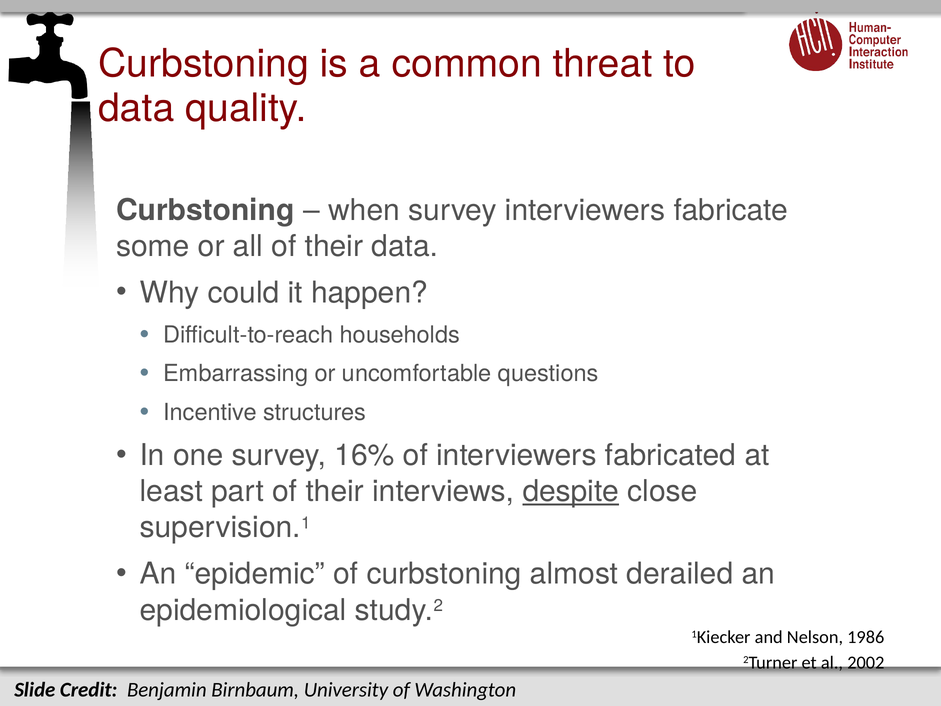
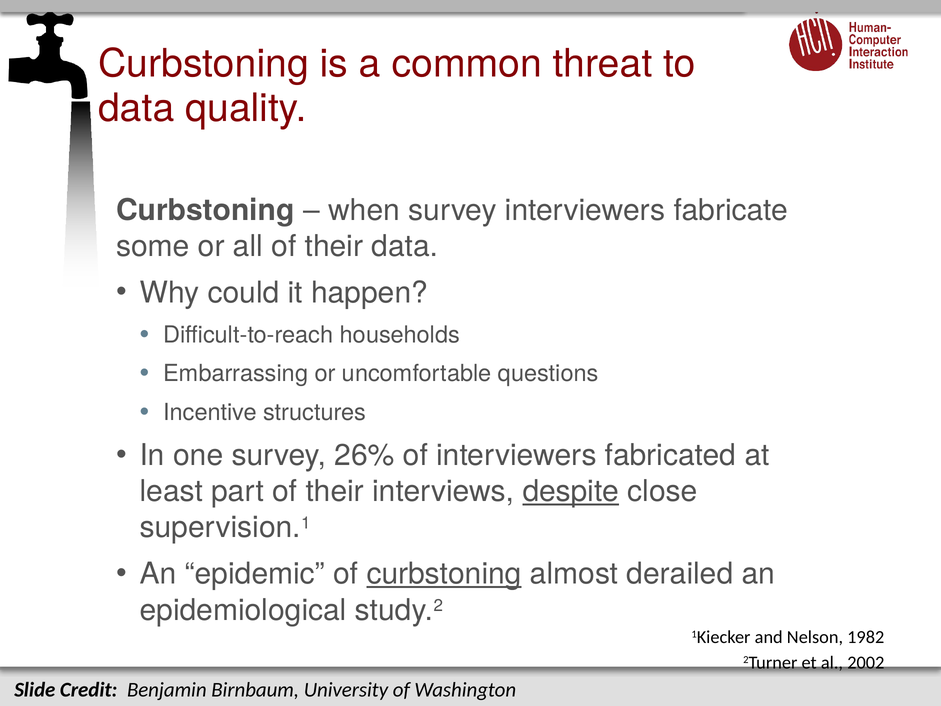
16%: 16% -> 26%
curbstoning at (444, 574) underline: none -> present
1986: 1986 -> 1982
